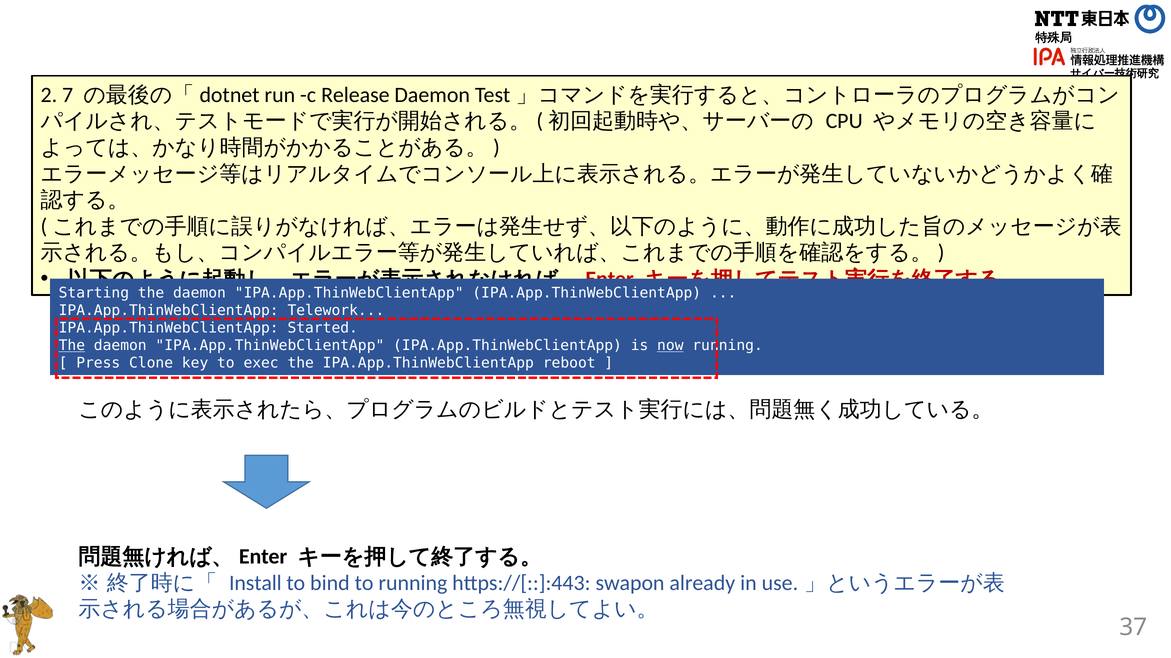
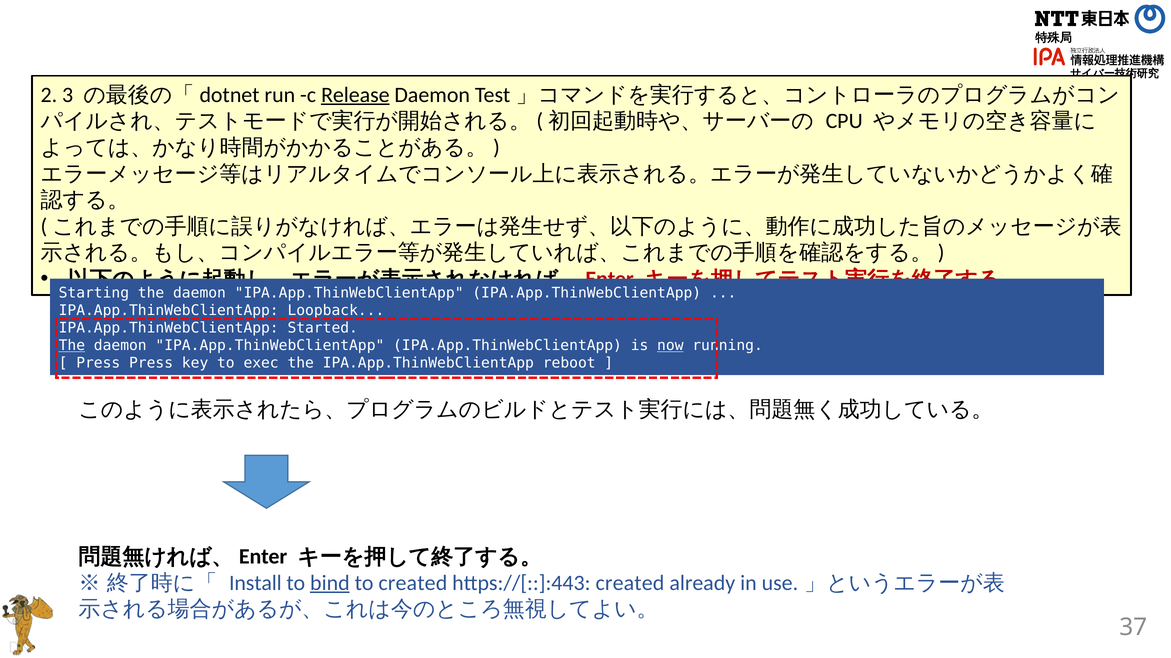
7: 7 -> 3
Release underline: none -> present
Telework: Telework -> Loopback
Press Clone: Clone -> Press
bind underline: none -> present
to running: running -> created
https://[::]:443 swapon: swapon -> created
